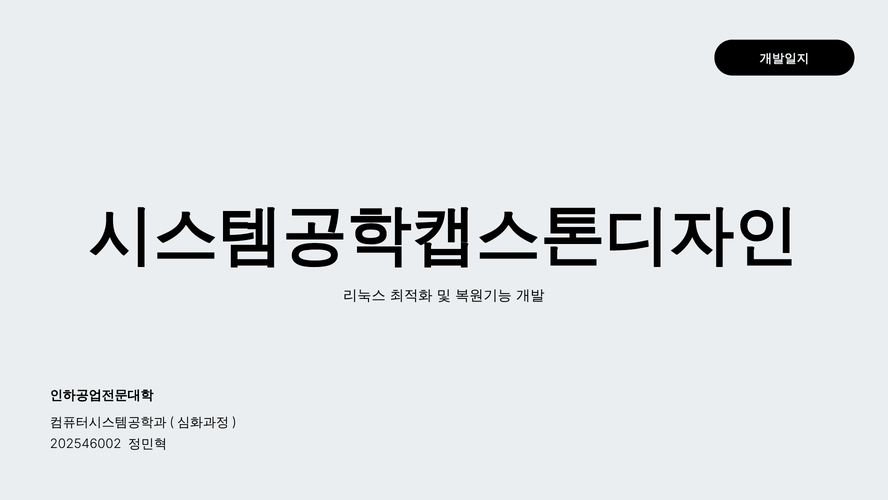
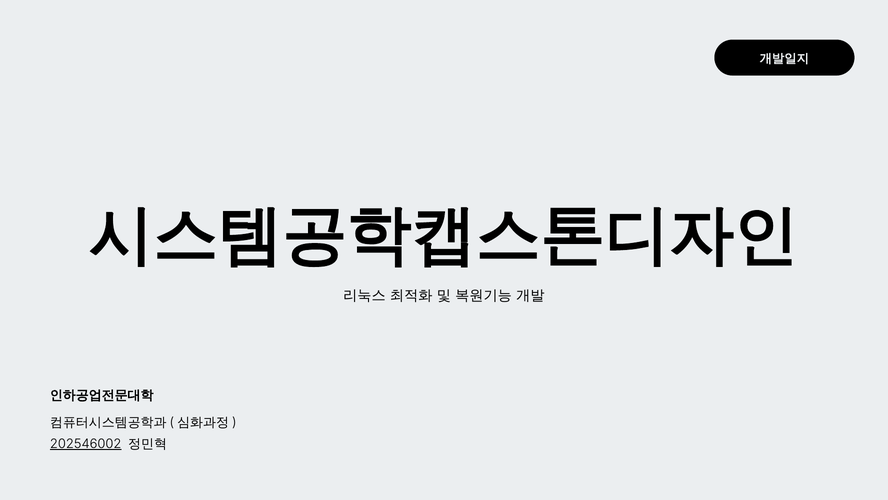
202546002 underline: none -> present
